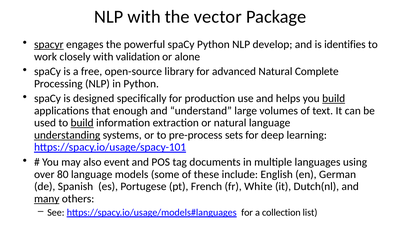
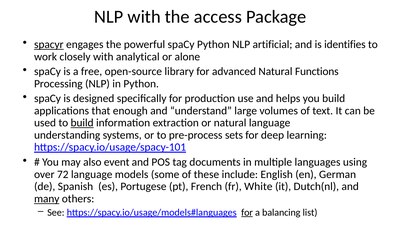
vector: vector -> access
develop: develop -> artificial
validation: validation -> analytical
Complete: Complete -> Functions
build at (334, 99) underline: present -> none
understanding underline: present -> none
80: 80 -> 72
for at (247, 213) underline: none -> present
collection: collection -> balancing
